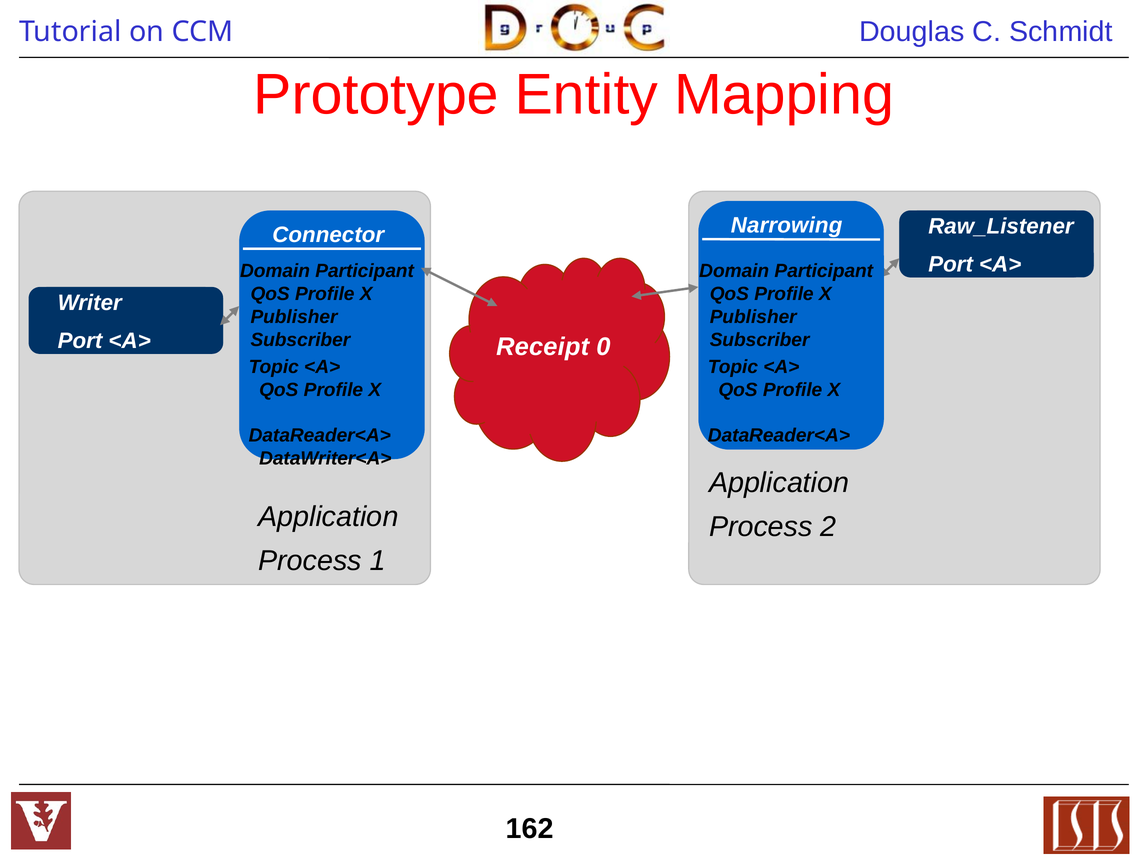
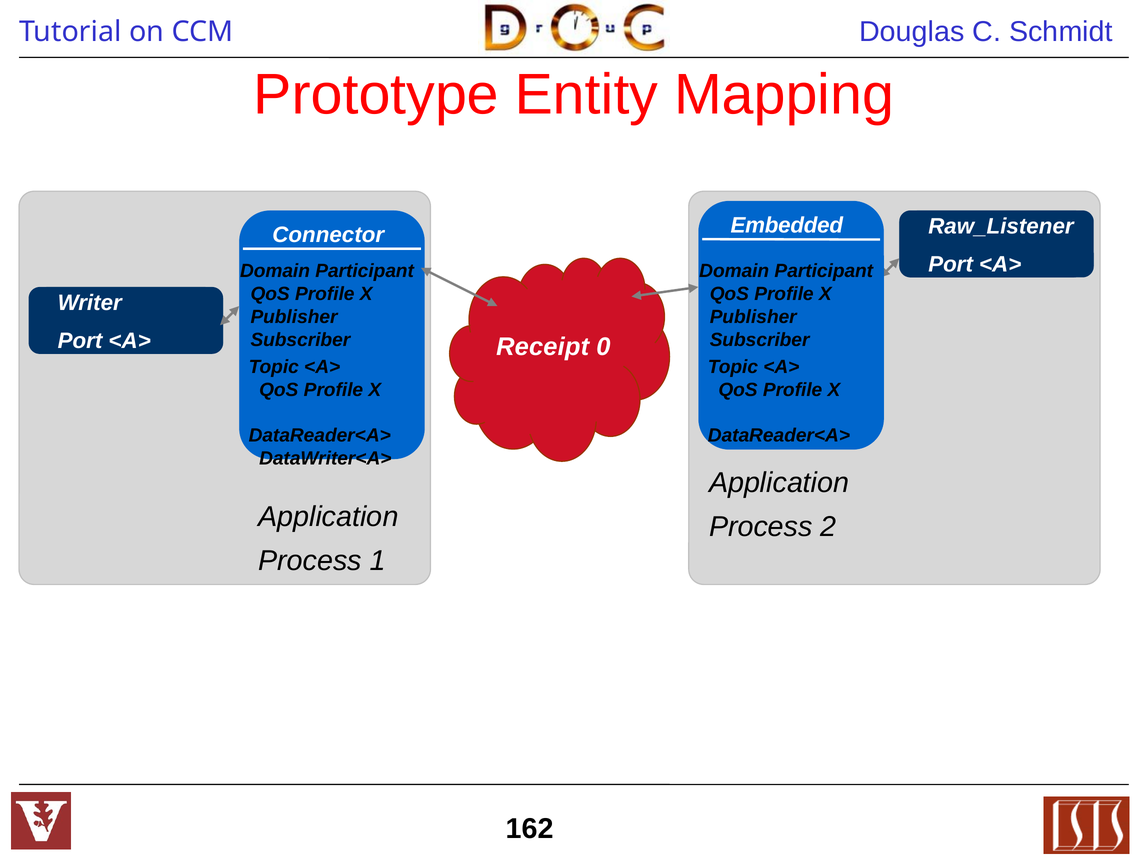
Narrowing: Narrowing -> Embedded
